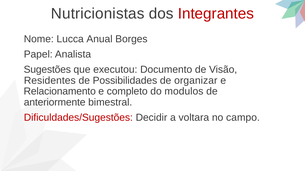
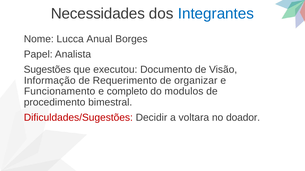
Nutricionistas: Nutricionistas -> Necessidades
Integrantes colour: red -> blue
Residentes: Residentes -> Informação
Possibilidades: Possibilidades -> Requerimento
Relacionamento: Relacionamento -> Funcionamento
anteriormente: anteriormente -> procedimento
campo: campo -> doador
